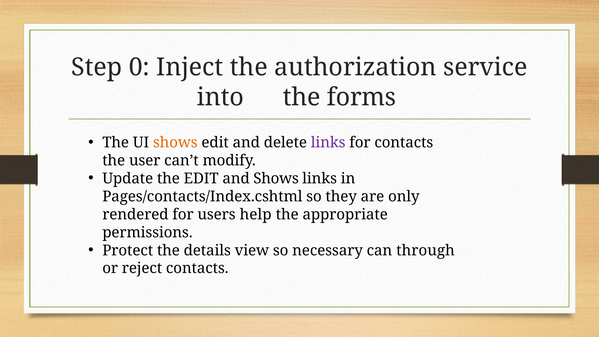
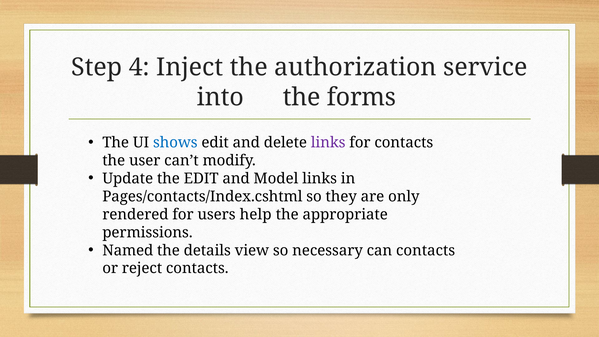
0: 0 -> 4
shows at (175, 143) colour: orange -> blue
and Shows: Shows -> Model
Protect: Protect -> Named
can through: through -> contacts
